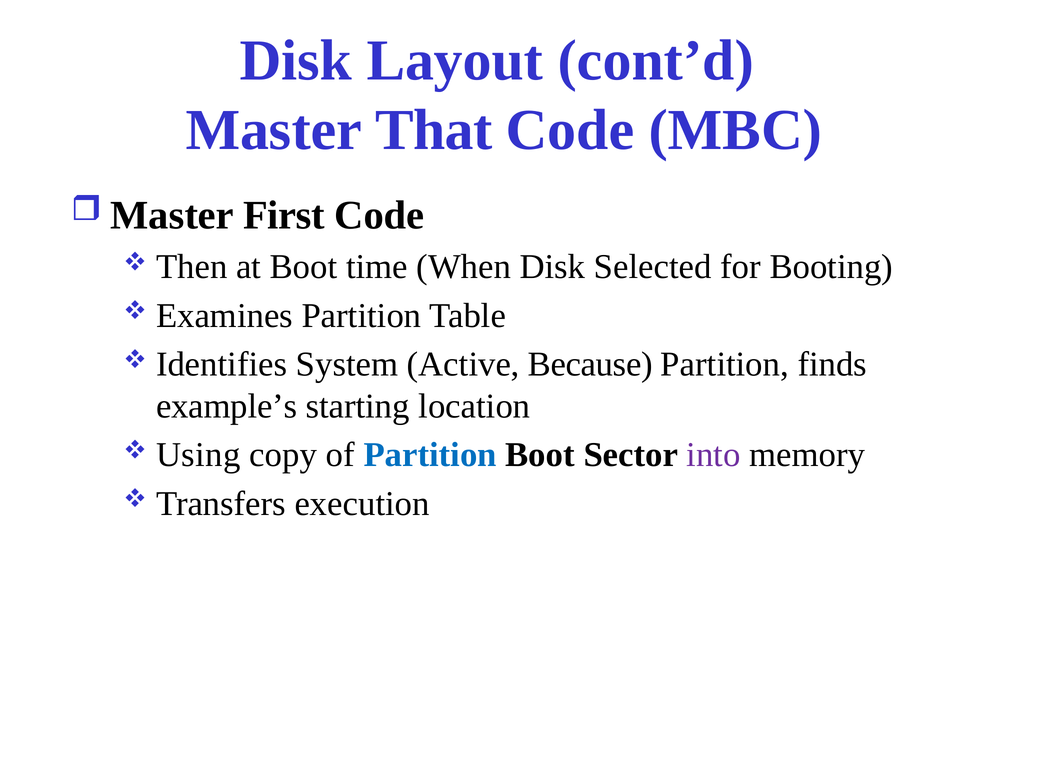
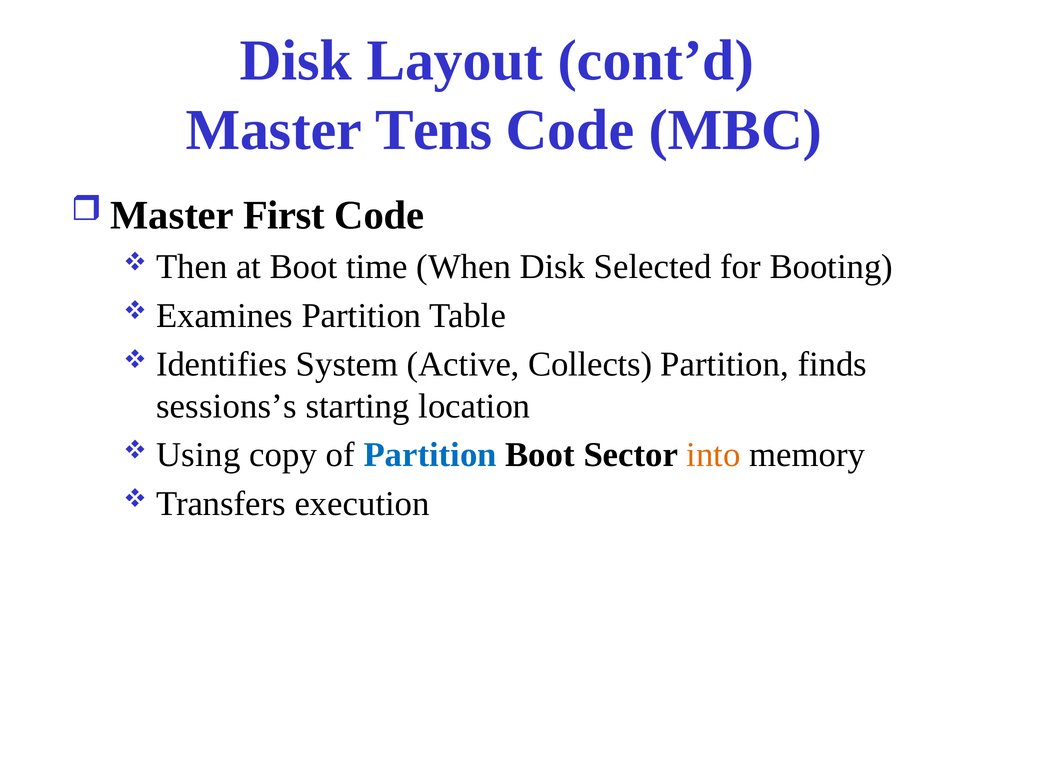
That: That -> Tens
Because: Because -> Collects
example’s: example’s -> sessions’s
into colour: purple -> orange
